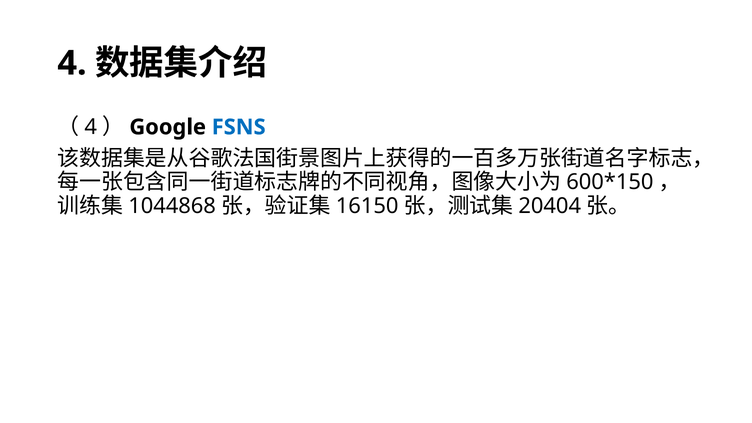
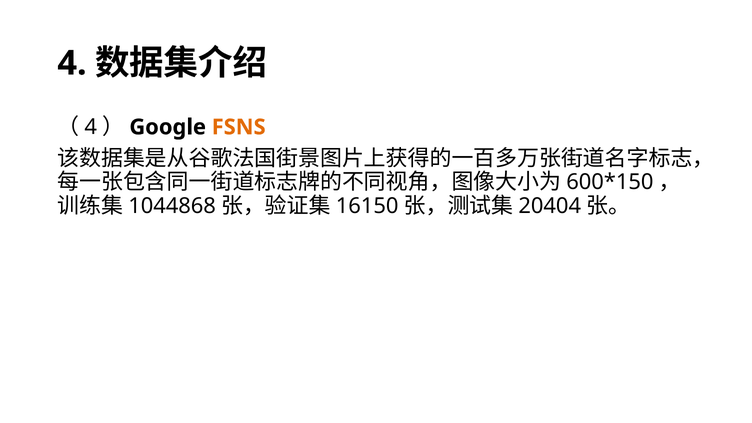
FSNS colour: blue -> orange
